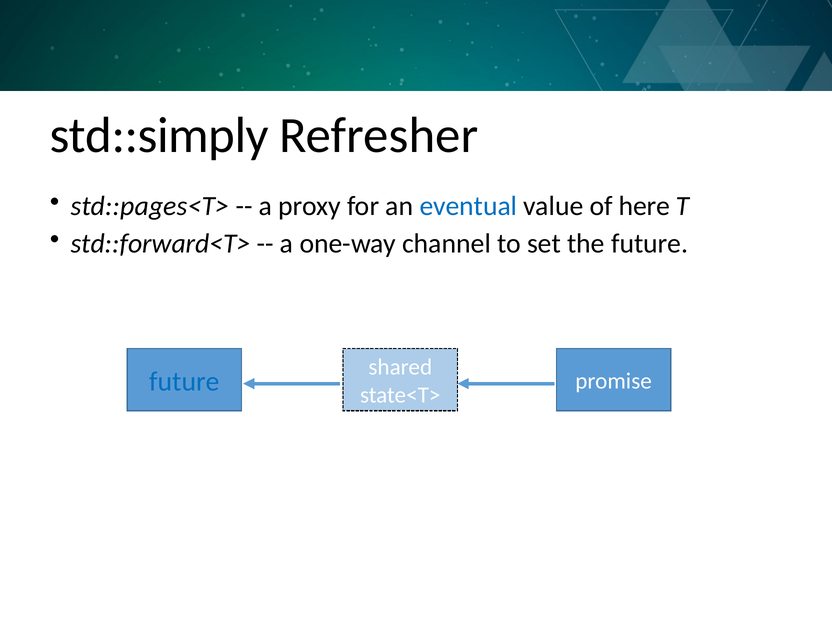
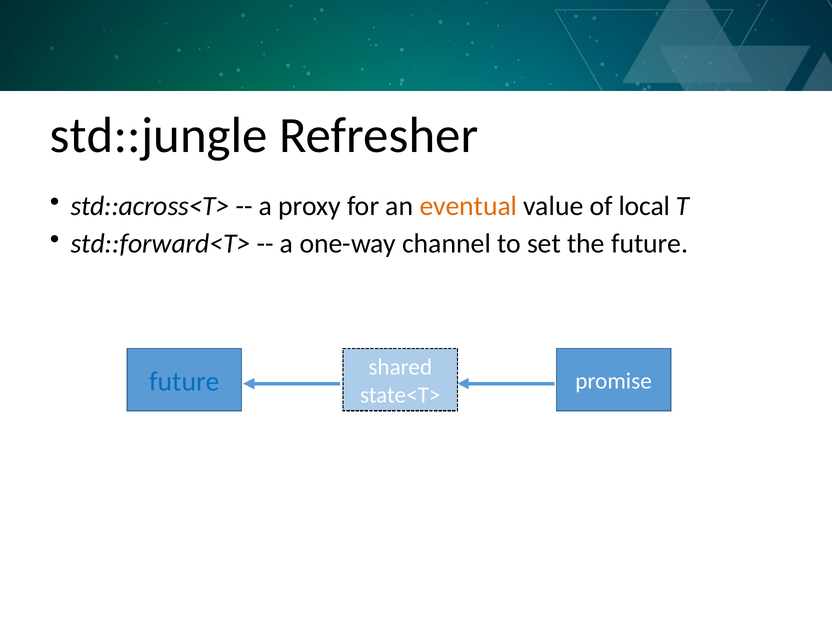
std::simply: std::simply -> std::jungle
std::pages<T>: std::pages<T> -> std::across<T>
eventual colour: blue -> orange
here: here -> local
